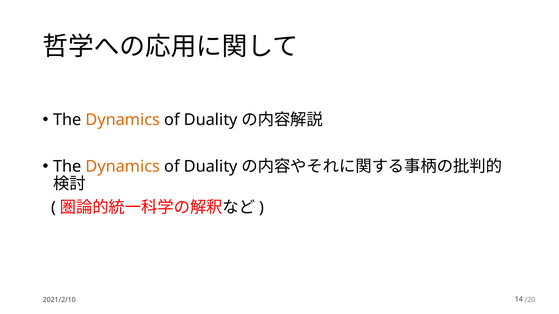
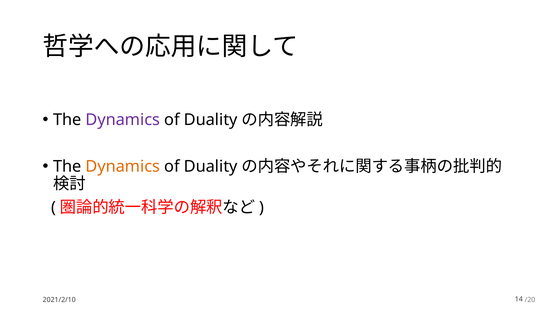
Dynamics at (123, 120) colour: orange -> purple
